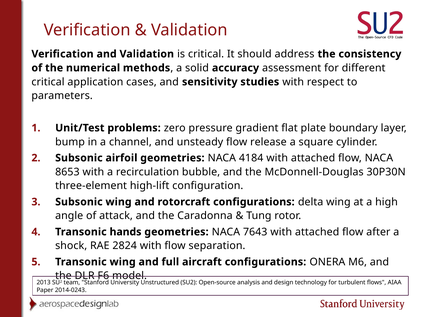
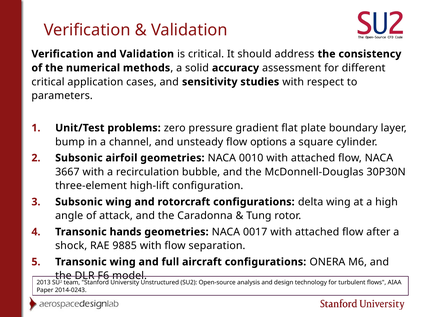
release: release -> options
4184: 4184 -> 0010
8653: 8653 -> 3667
7643: 7643 -> 0017
2824: 2824 -> 9885
